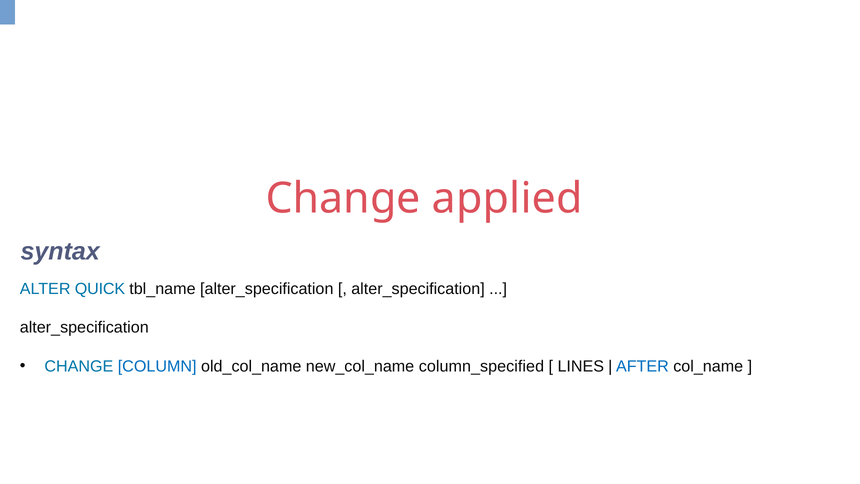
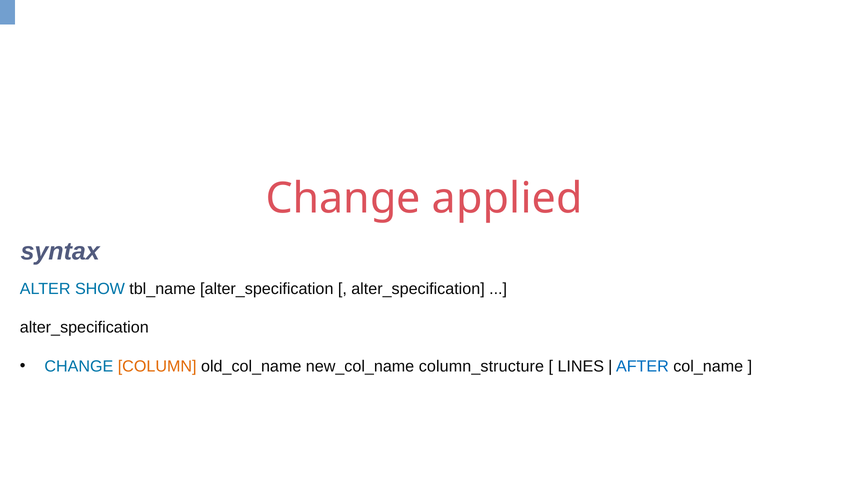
QUICK: QUICK -> SHOW
COLUMN colour: blue -> orange
column_specified: column_specified -> column_structure
